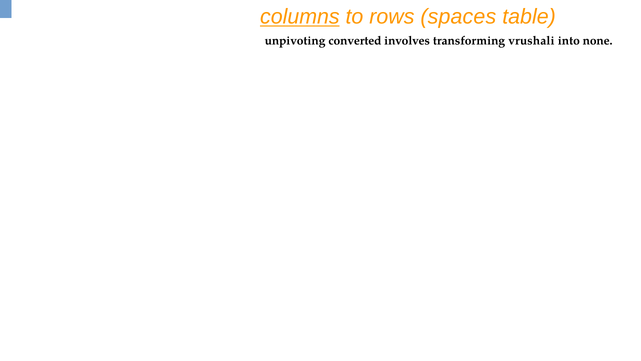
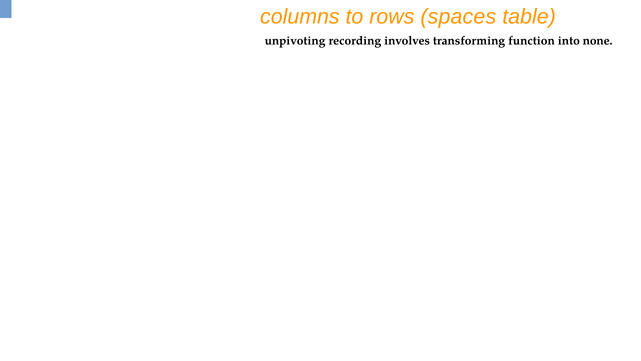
columns underline: present -> none
converted: converted -> recording
vrushali: vrushali -> function
